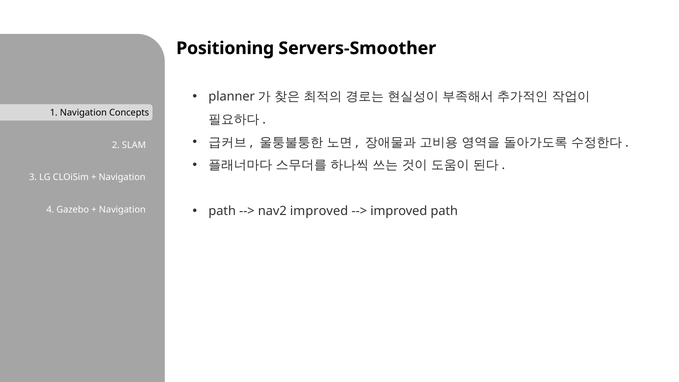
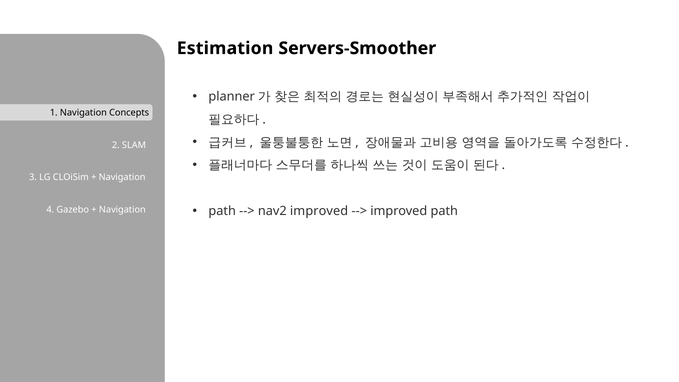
Positioning: Positioning -> Estimation
